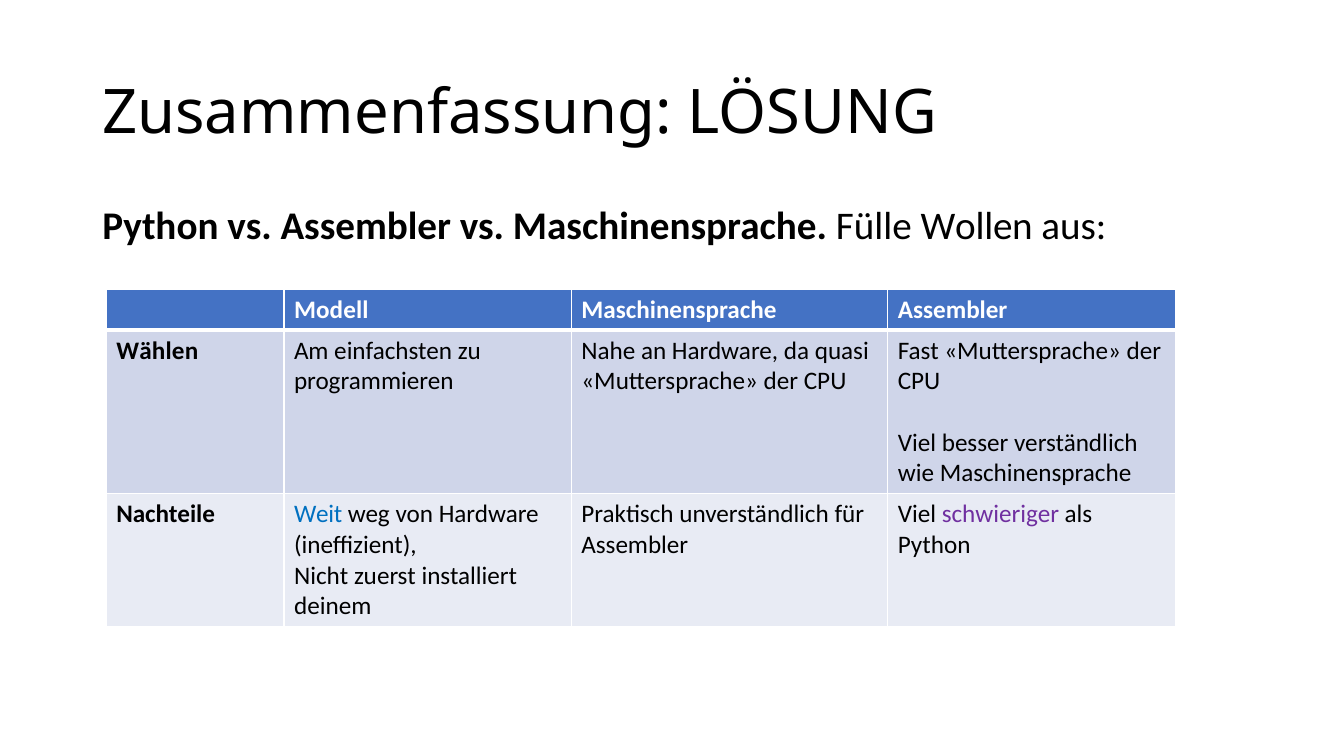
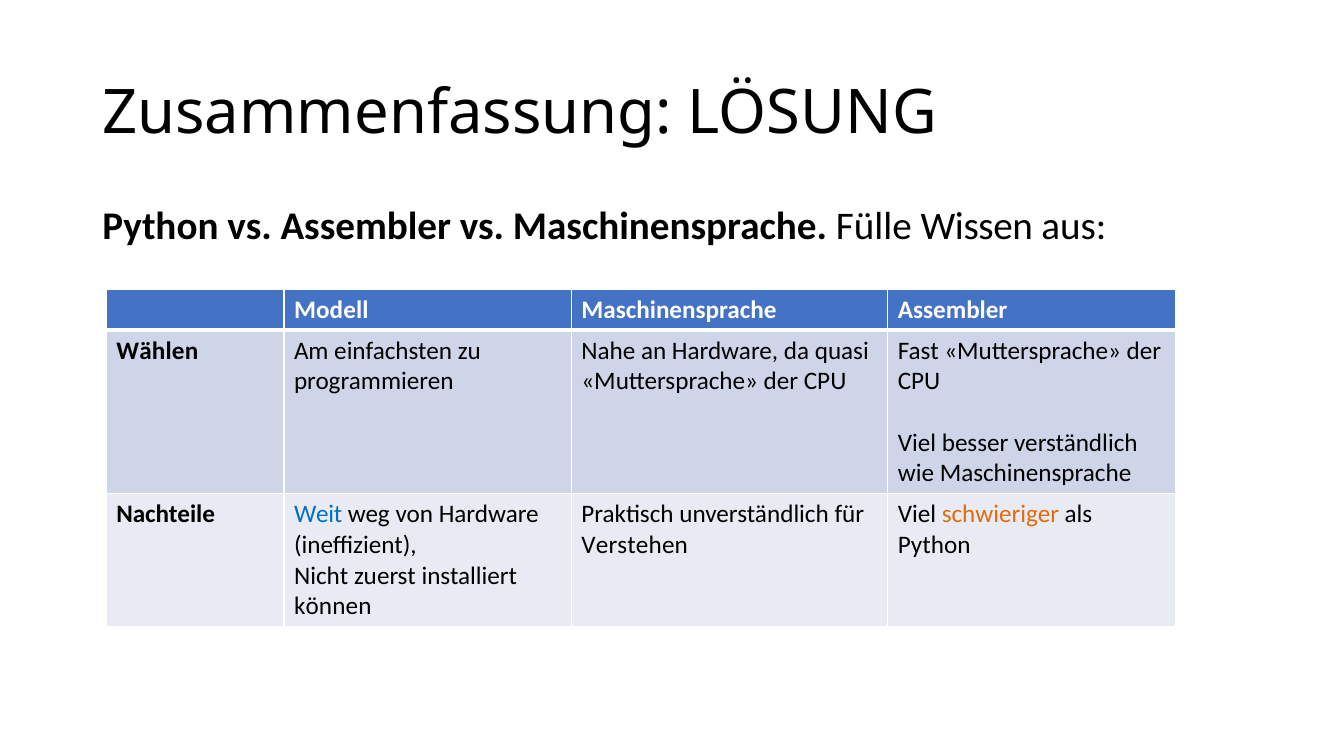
Wollen: Wollen -> Wissen
schwieriger colour: purple -> orange
Assembler at (635, 545): Assembler -> Verstehen
deinem: deinem -> können
